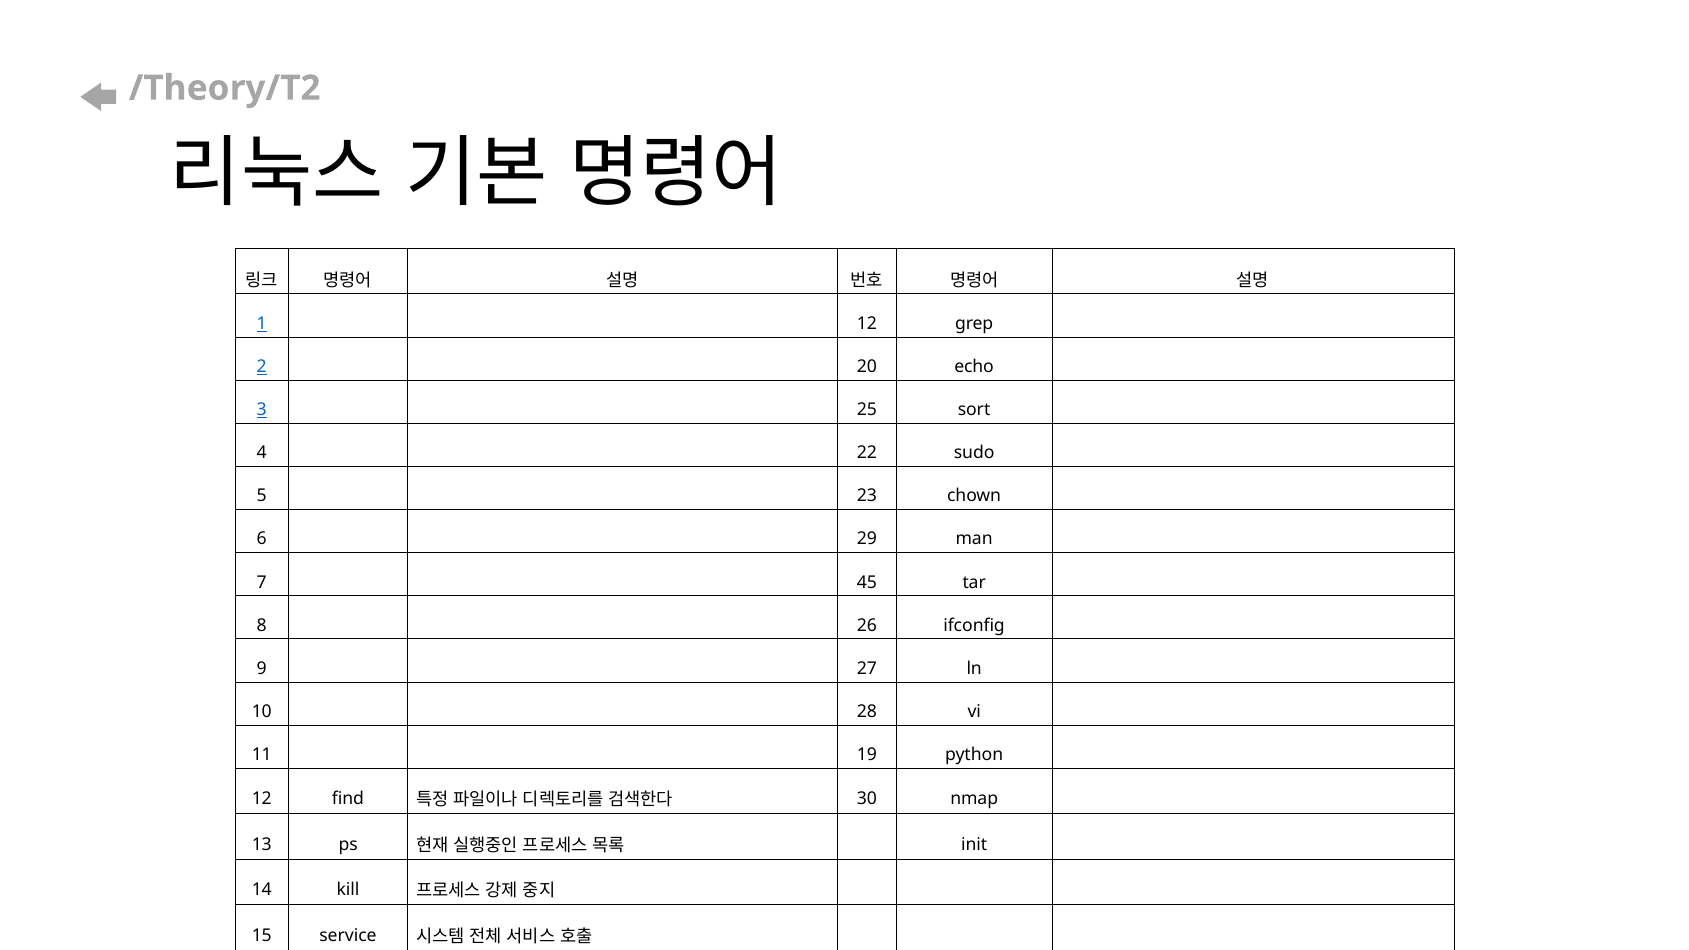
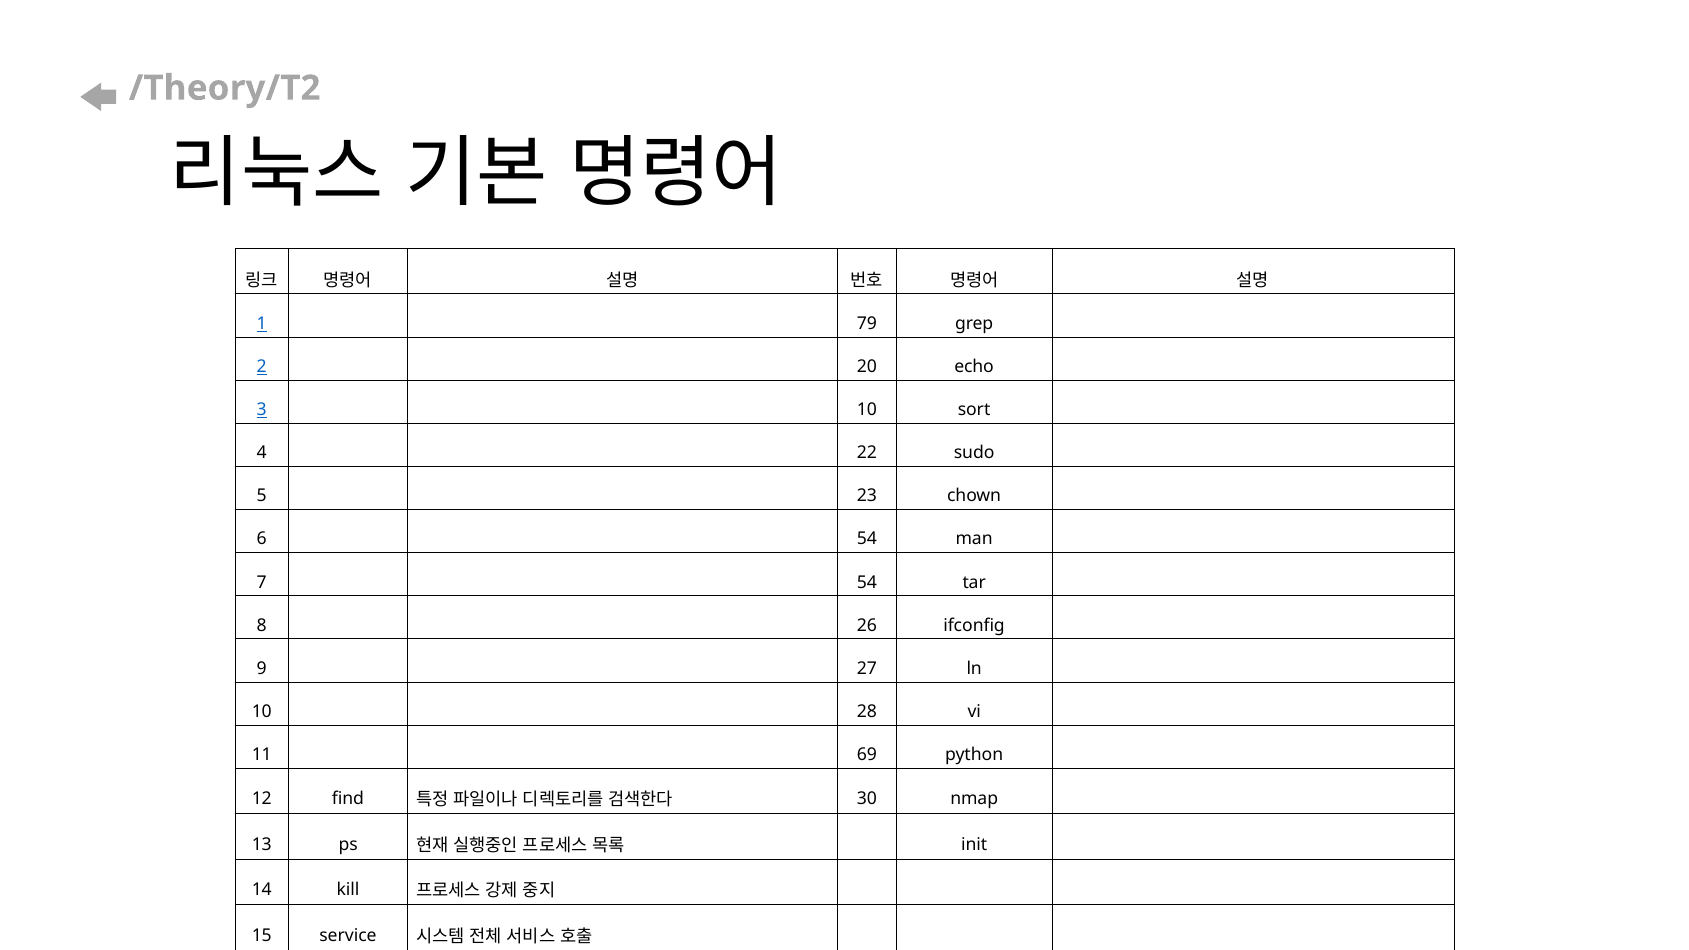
1 12: 12 -> 79
3 25: 25 -> 10
6 29: 29 -> 54
7 45: 45 -> 54
19: 19 -> 69
